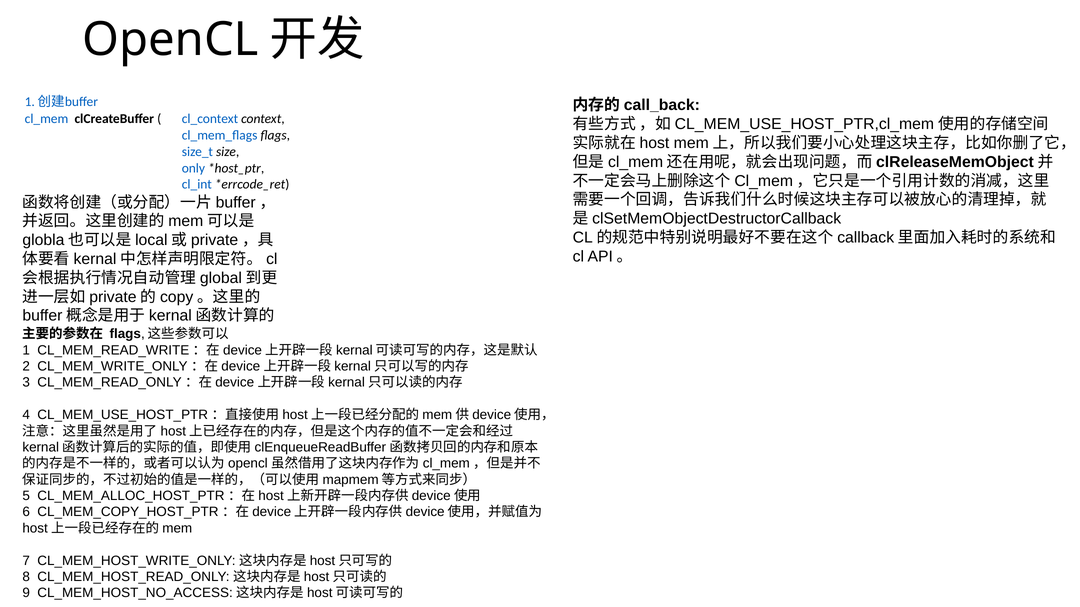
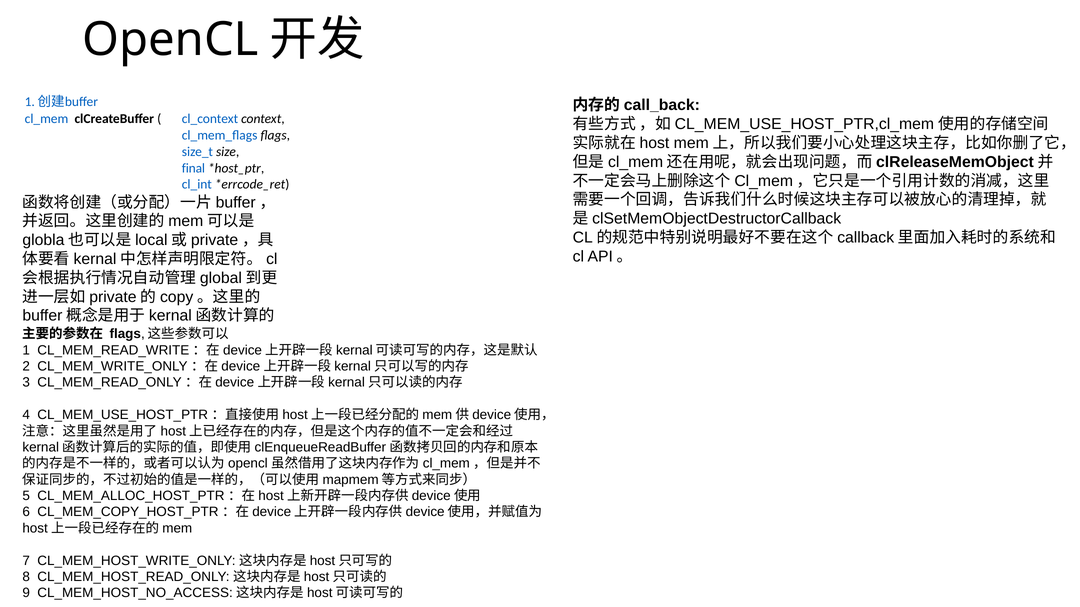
only: only -> final
